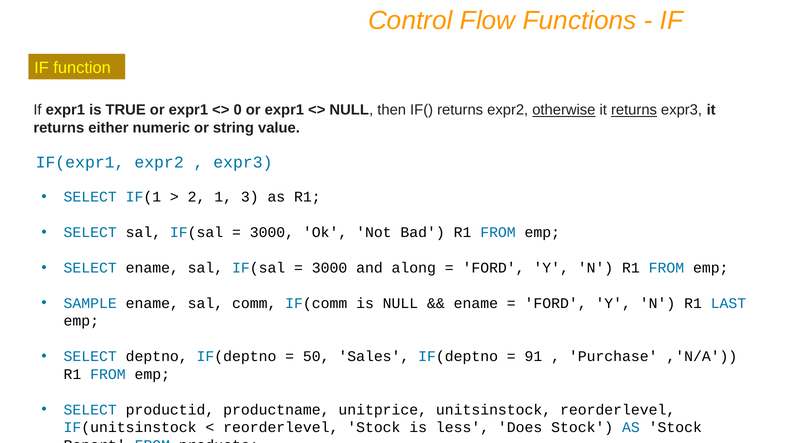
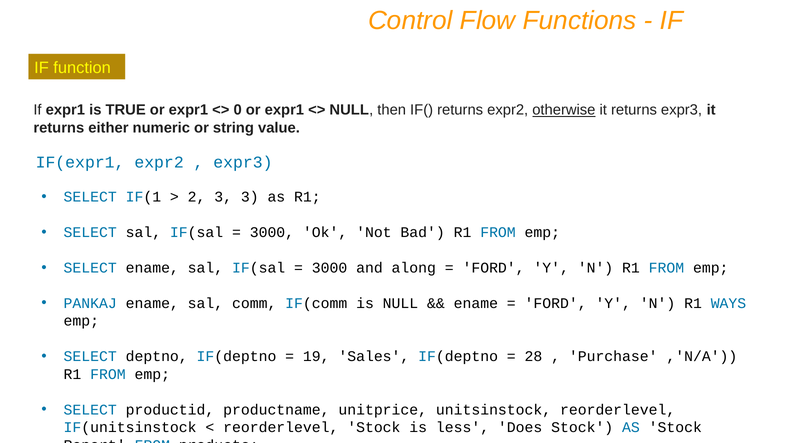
returns at (634, 110) underline: present -> none
2 1: 1 -> 3
SAMPLE: SAMPLE -> PANKAJ
LAST: LAST -> WAYS
50: 50 -> 19
91: 91 -> 28
